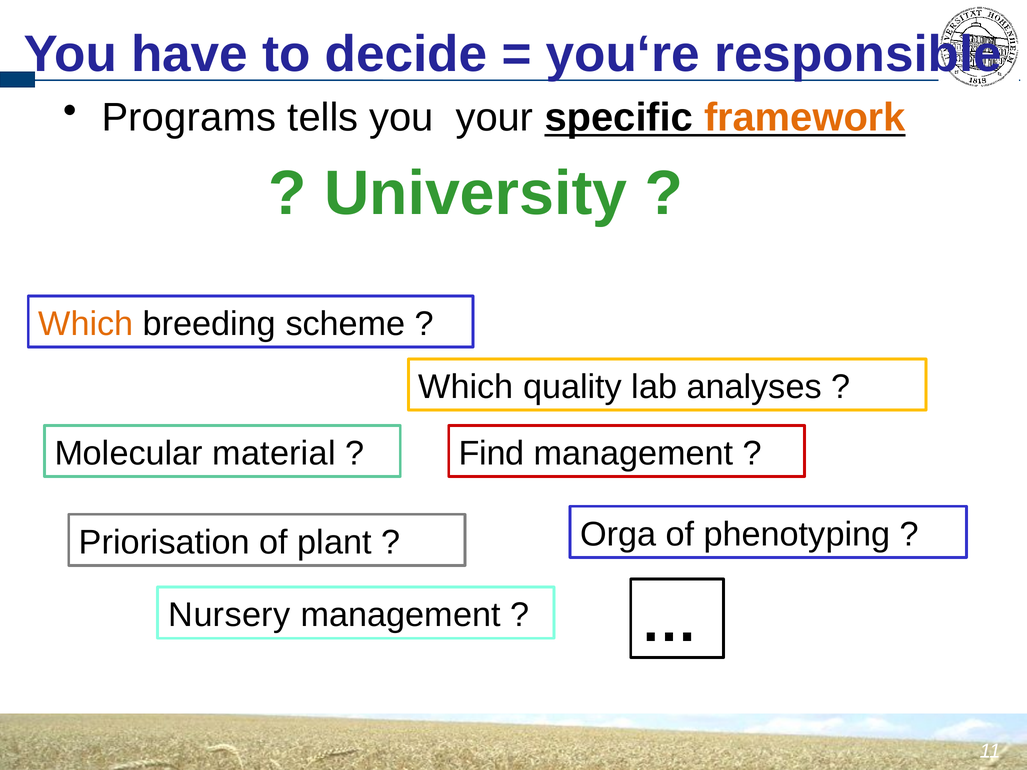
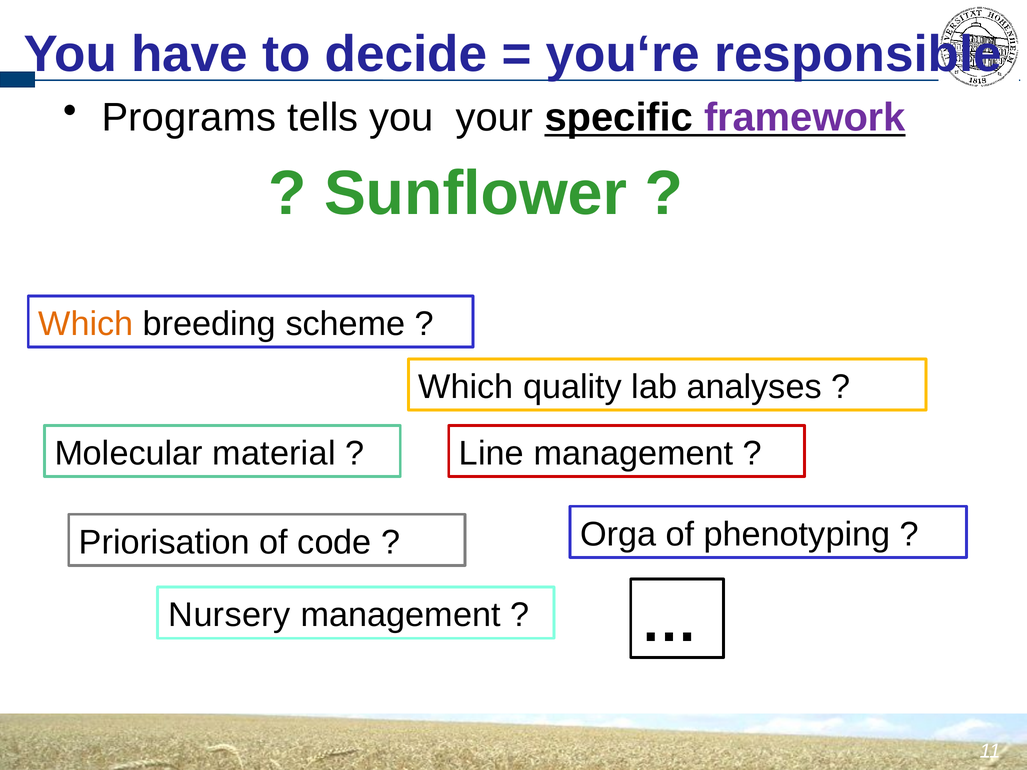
framework colour: orange -> purple
University: University -> Sunflower
Find: Find -> Line
plant: plant -> code
